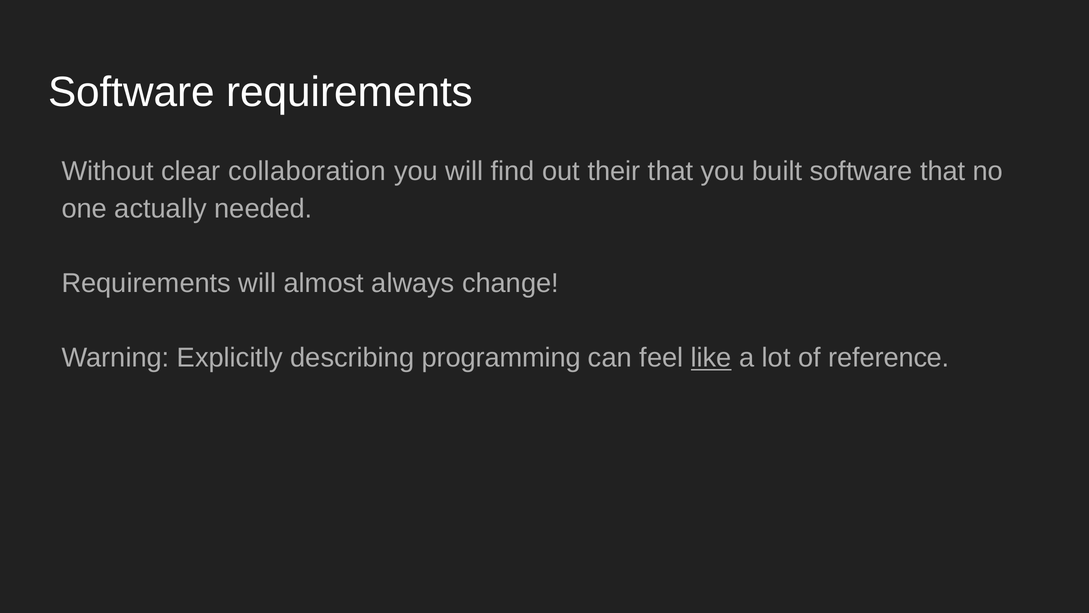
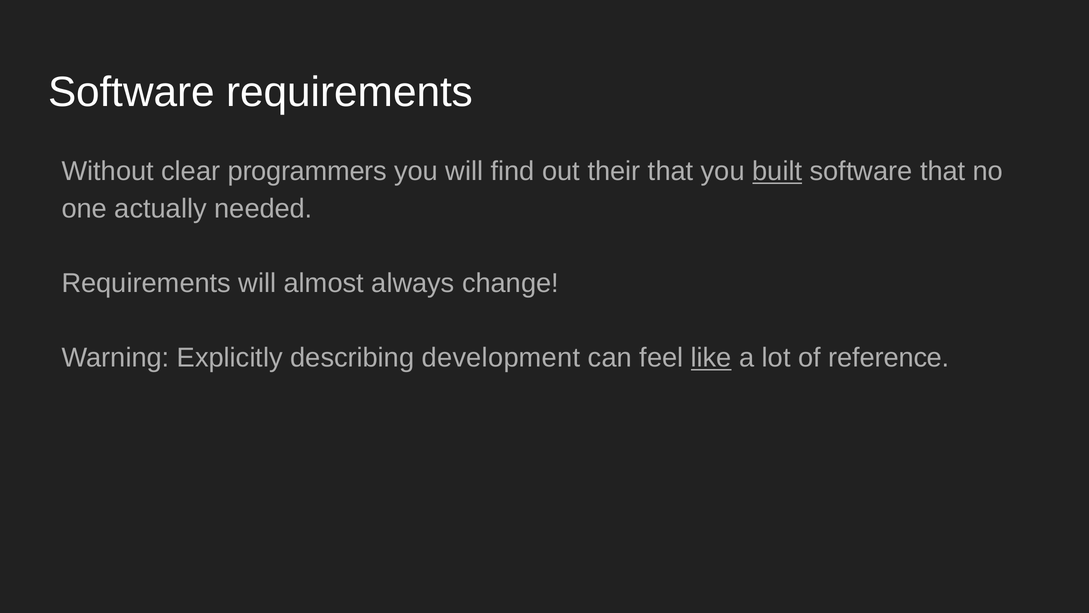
collaboration: collaboration -> programmers
built underline: none -> present
programming: programming -> development
